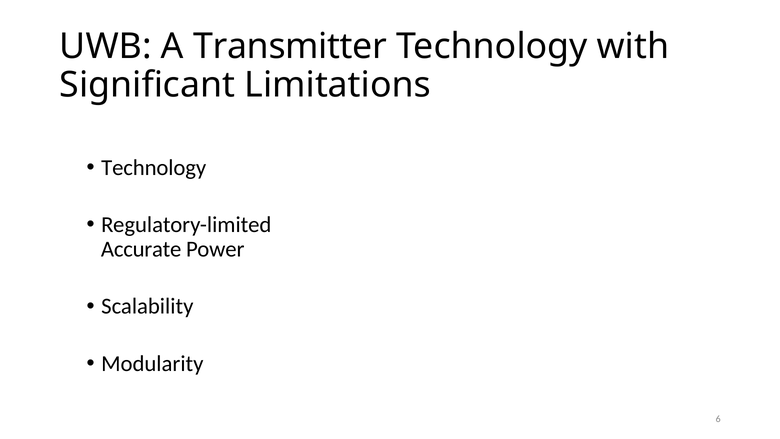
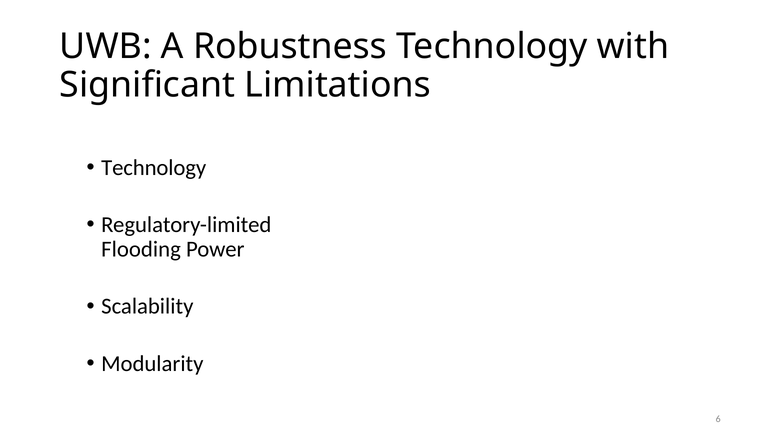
Transmitter: Transmitter -> Robustness
Accurate: Accurate -> Flooding
